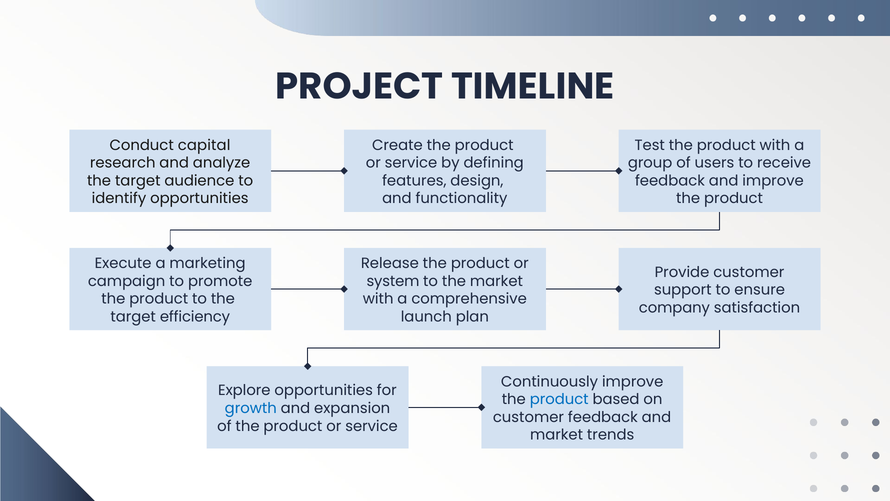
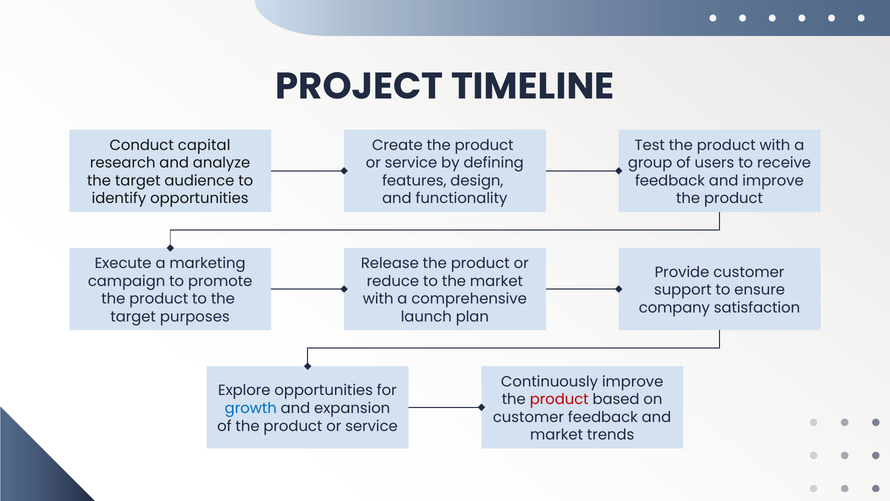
system: system -> reduce
efficiency: efficiency -> purposes
product at (559, 399) colour: blue -> red
